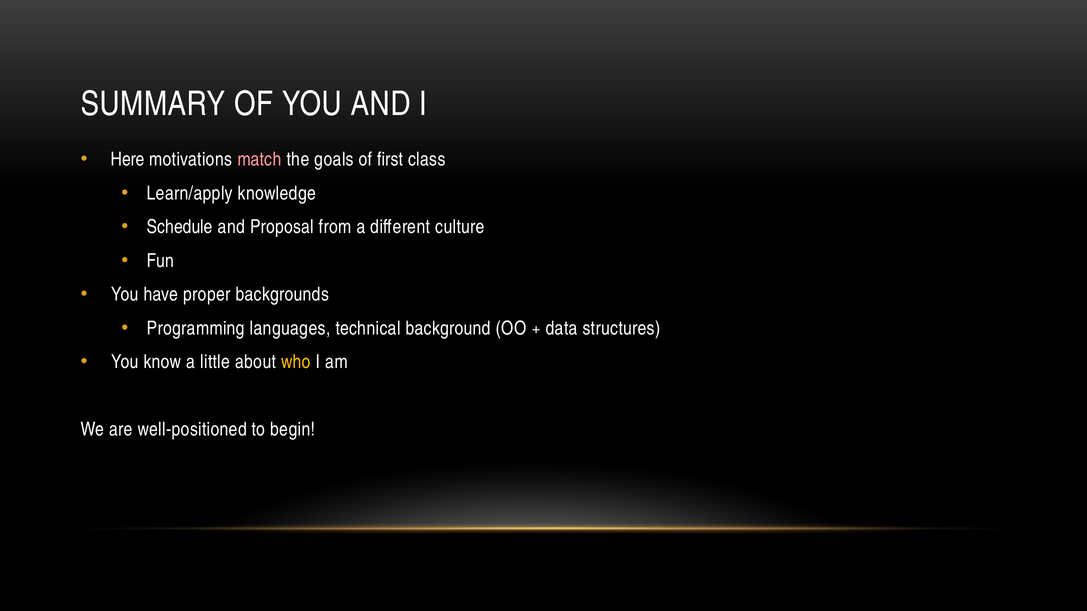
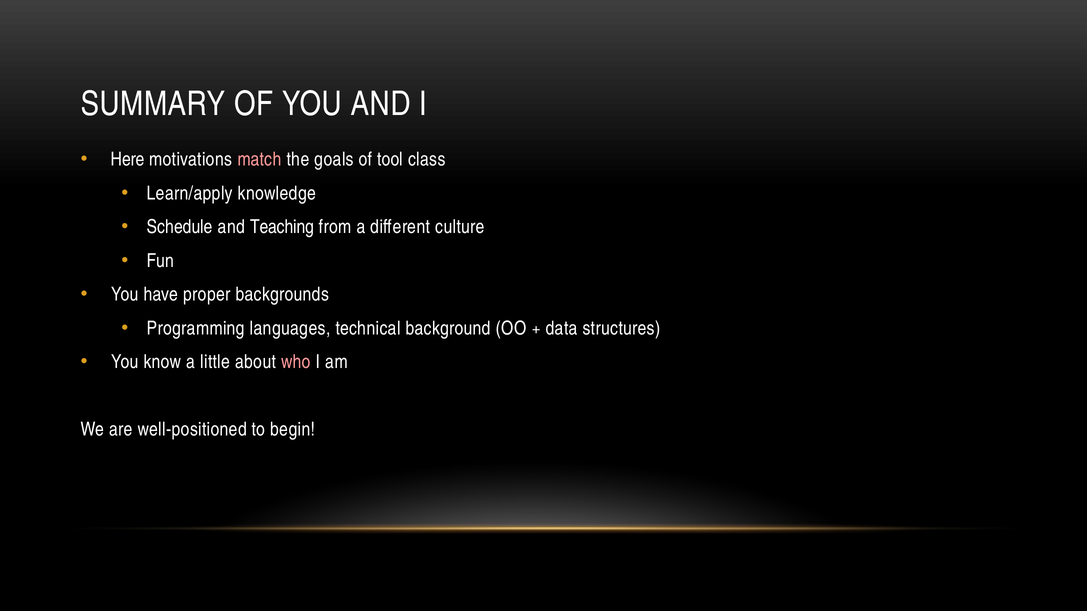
first: first -> tool
Proposal: Proposal -> Teaching
who colour: yellow -> pink
